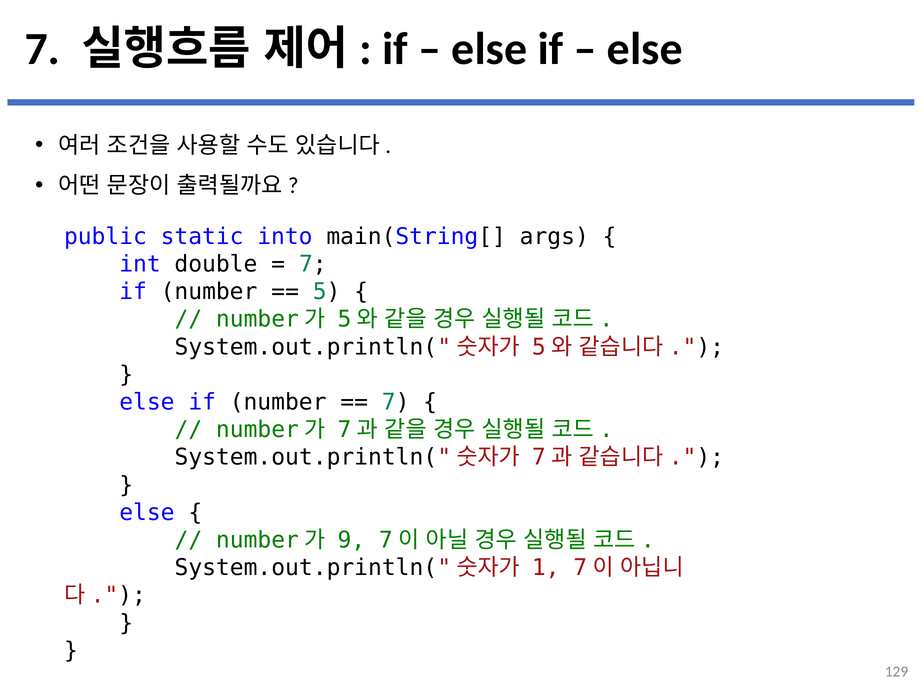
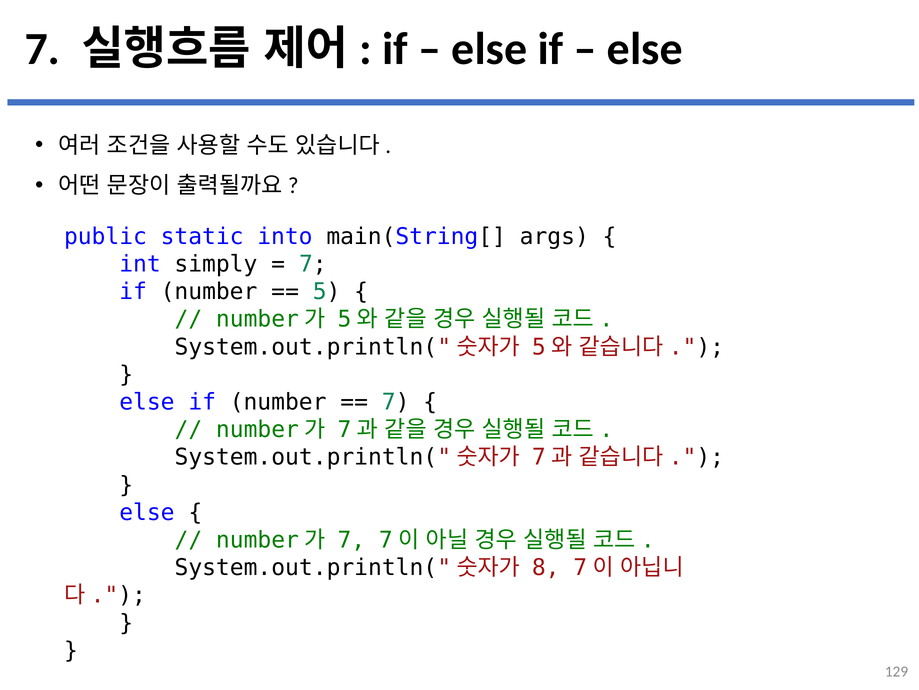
double: double -> simply
9 at (351, 540): 9 -> 7
1: 1 -> 8
